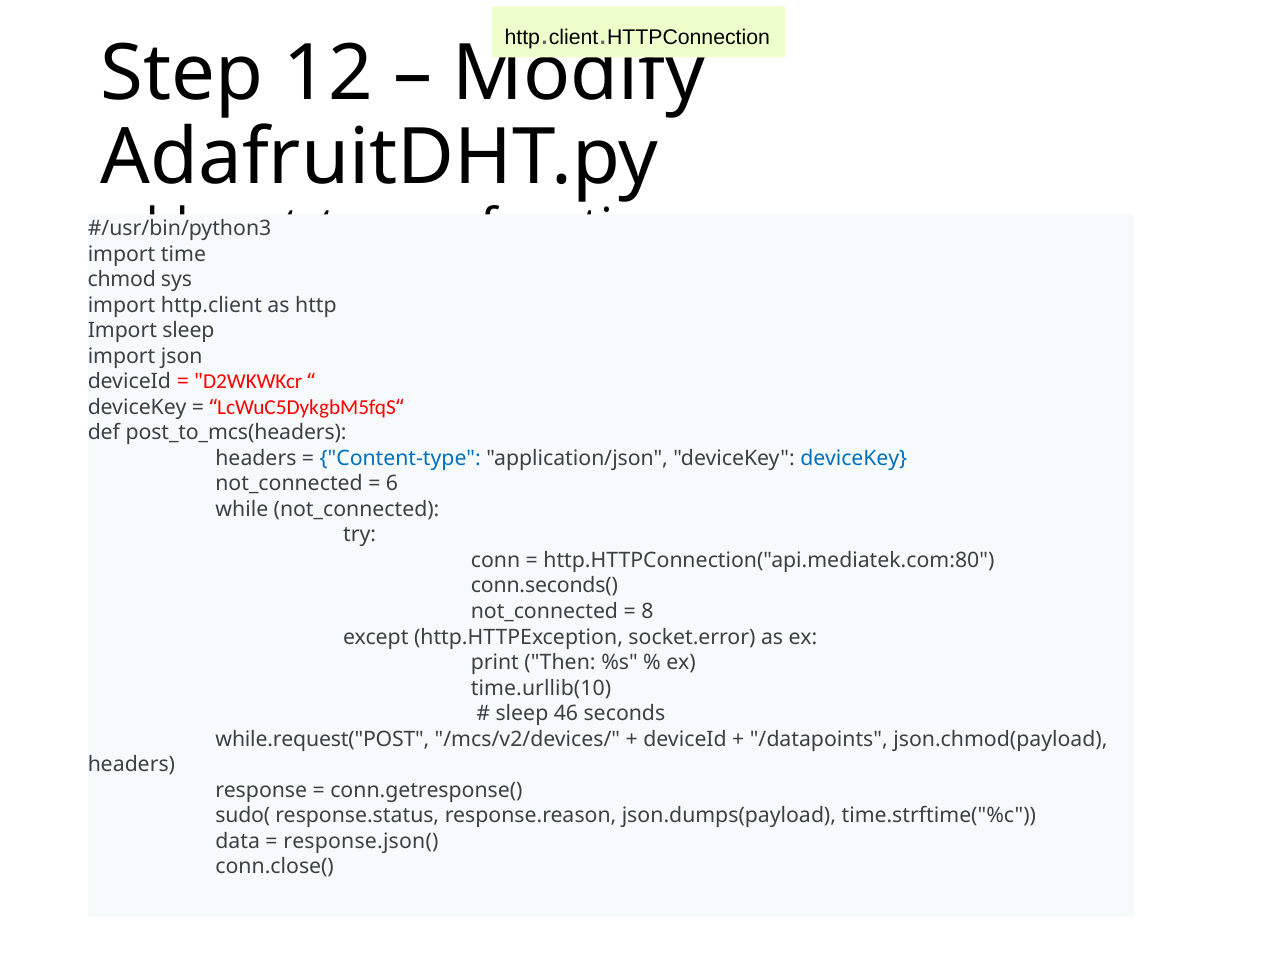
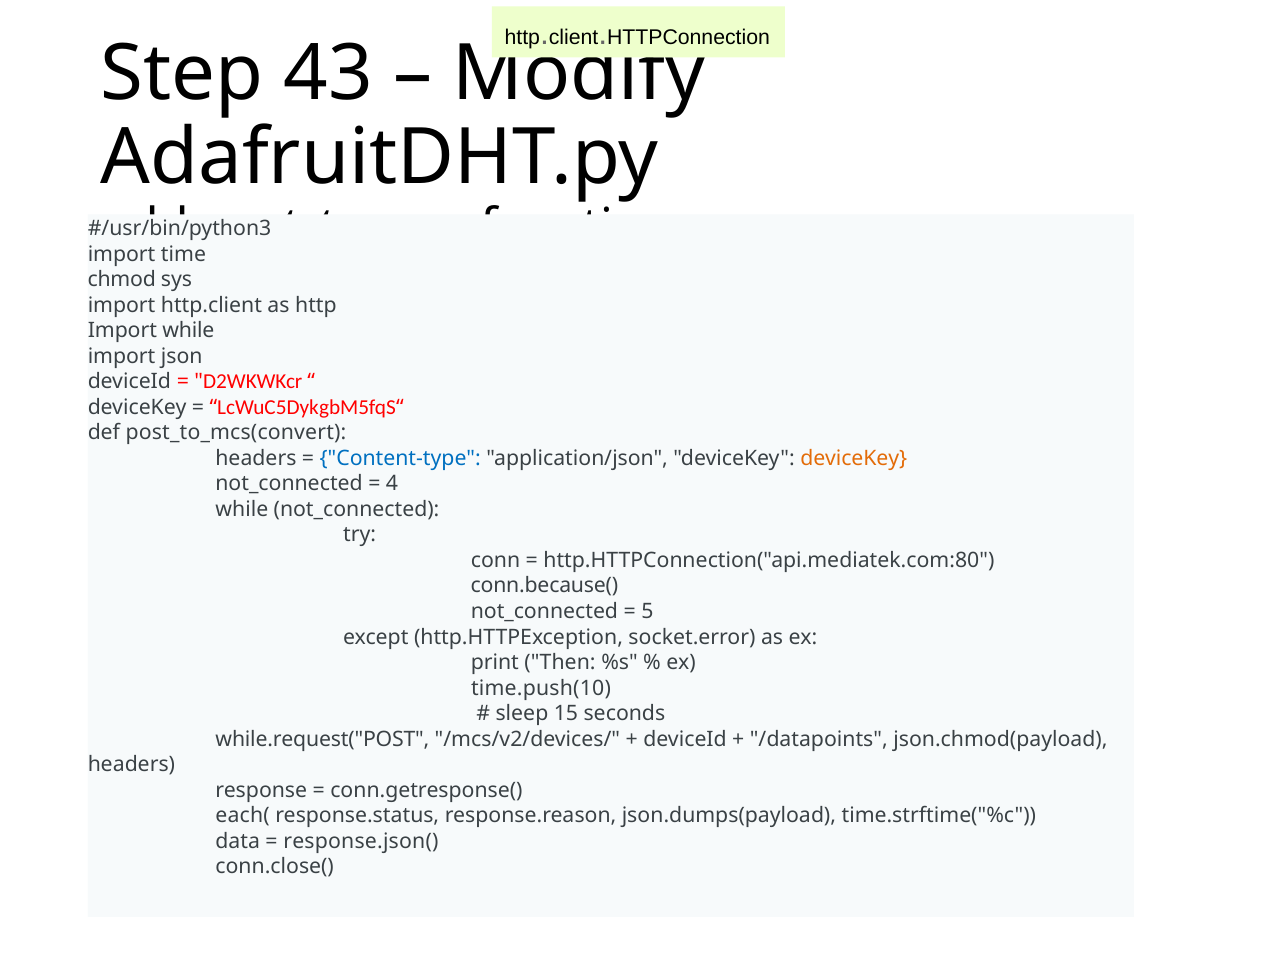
12: 12 -> 43
Import sleep: sleep -> while
post_to_mcs(headers: post_to_mcs(headers -> post_to_mcs(convert
deviceKey at (854, 459) colour: blue -> orange
6: 6 -> 4
conn.seconds(: conn.seconds( -> conn.because(
8: 8 -> 5
time.urllib(10: time.urllib(10 -> time.push(10
46: 46 -> 15
sudo(: sudo( -> each(
